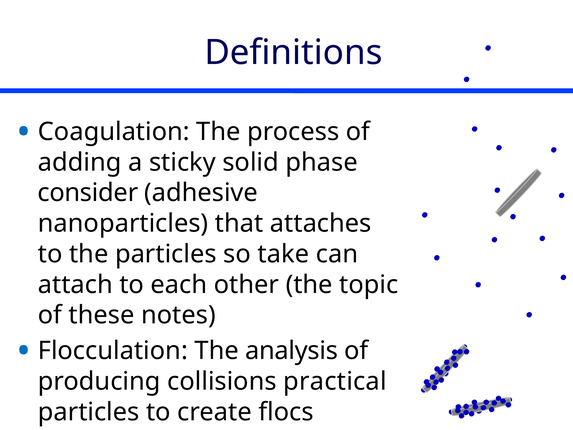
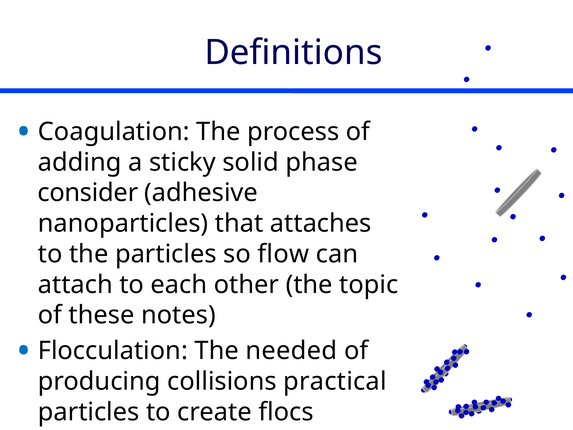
take: take -> flow
analysis: analysis -> needed
